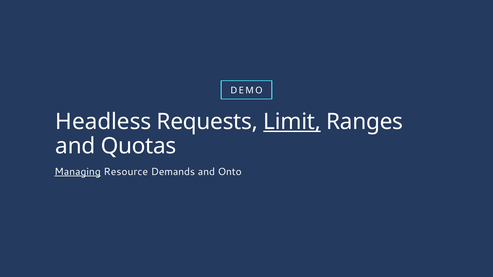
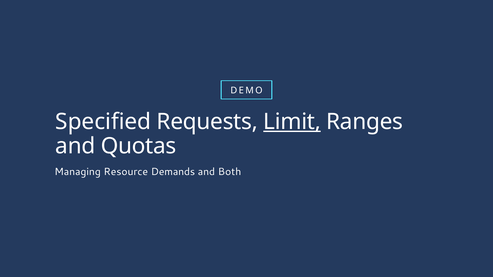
Headless: Headless -> Specified
Managing underline: present -> none
Onto: Onto -> Both
